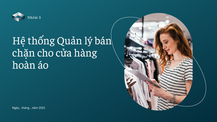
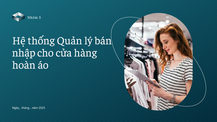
chặn: chặn -> nhập
